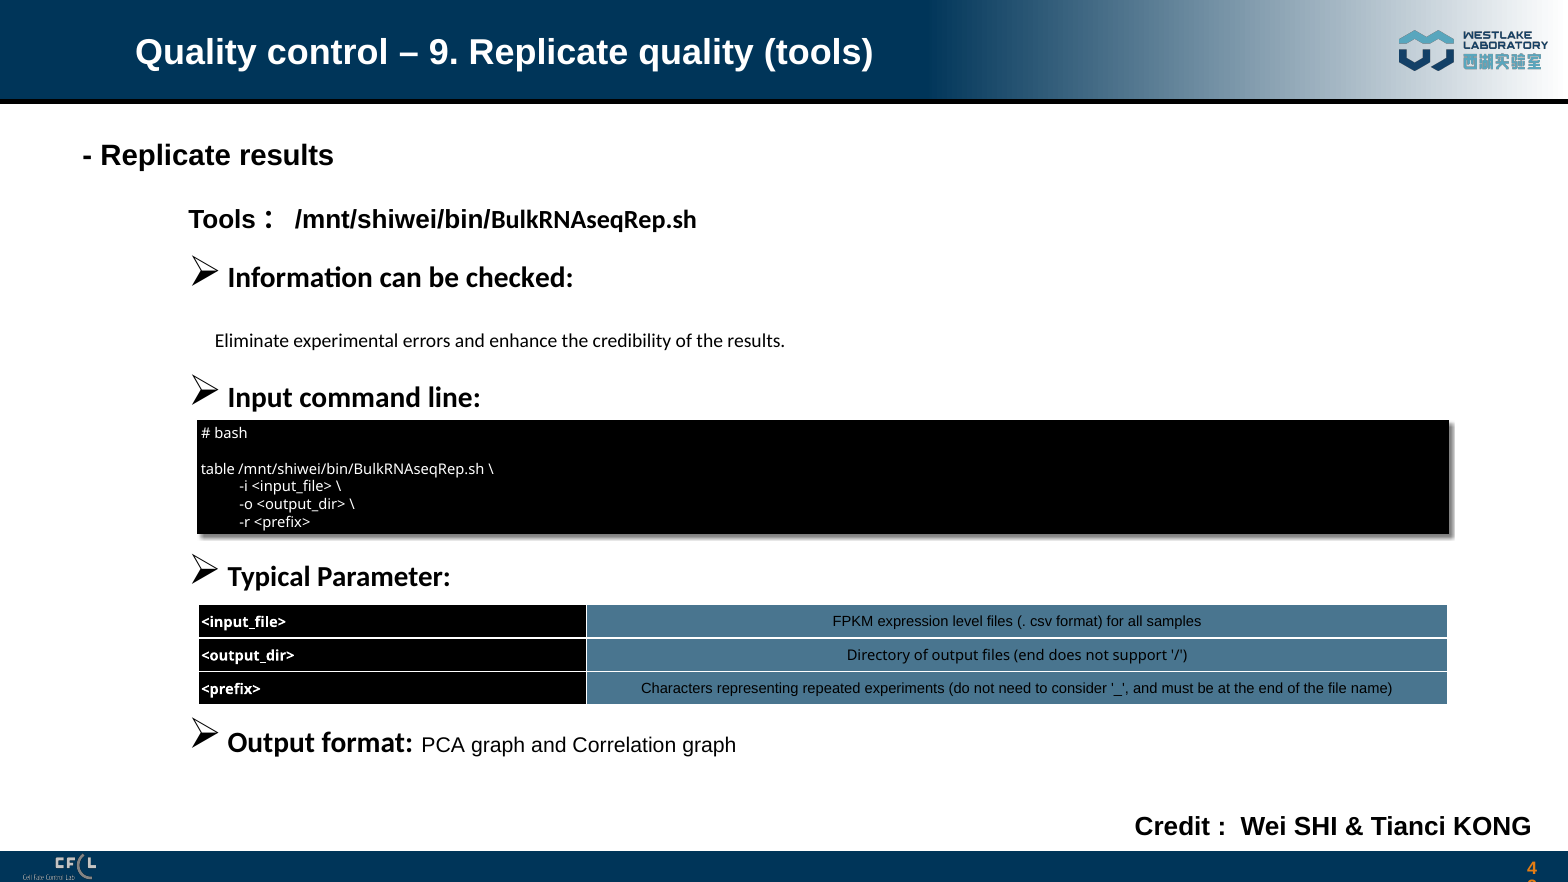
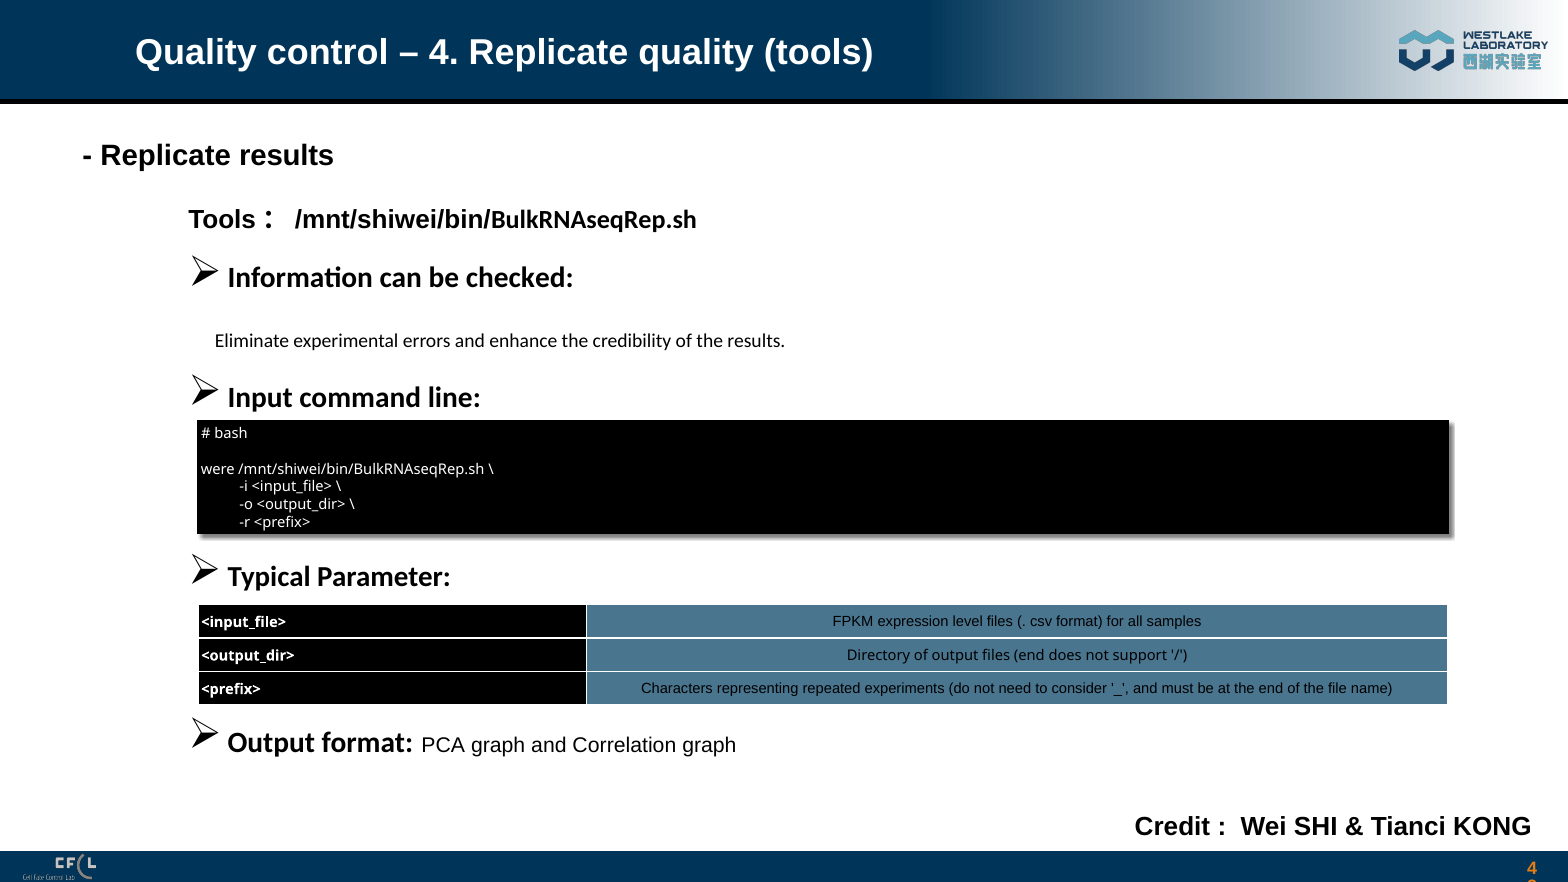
9 at (444, 53): 9 -> 4
table: table -> were
